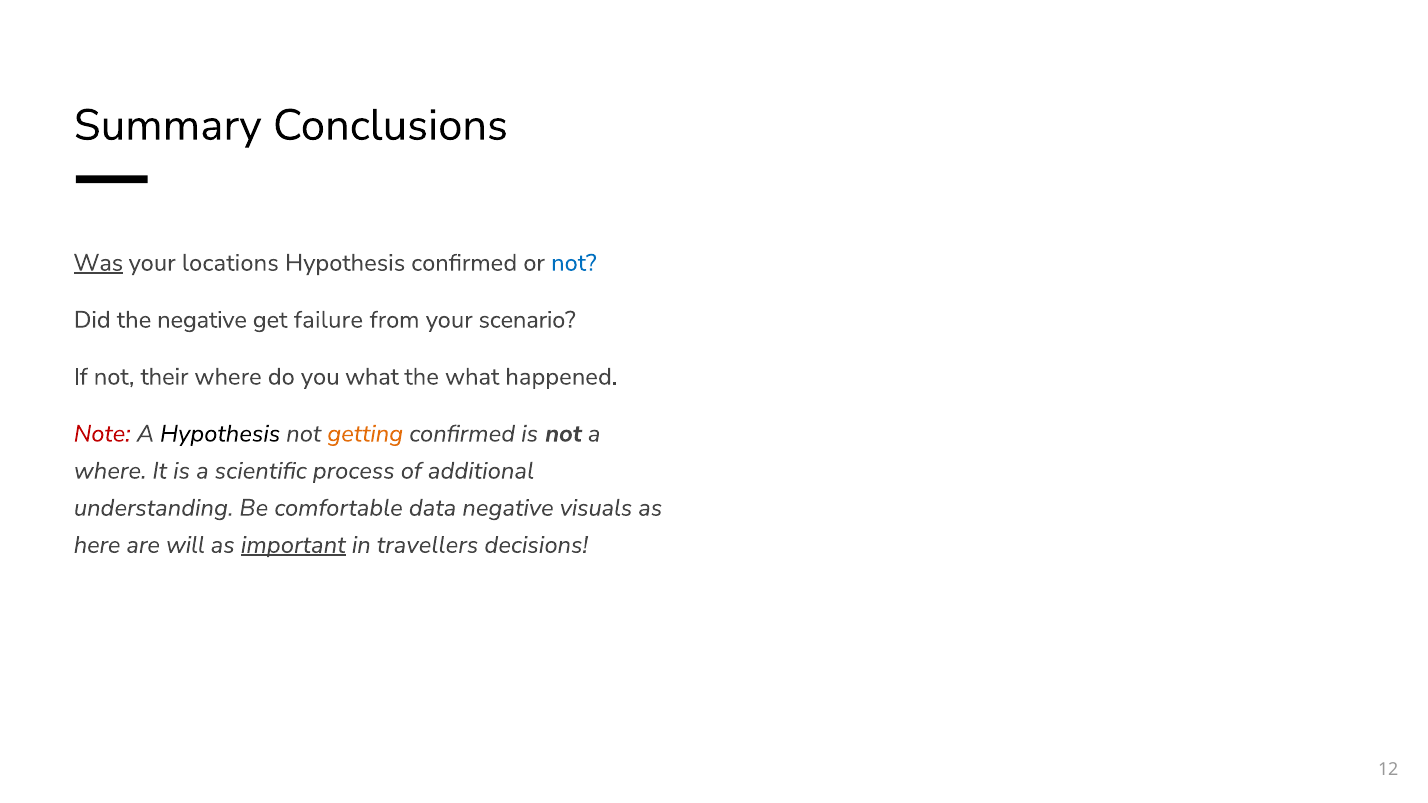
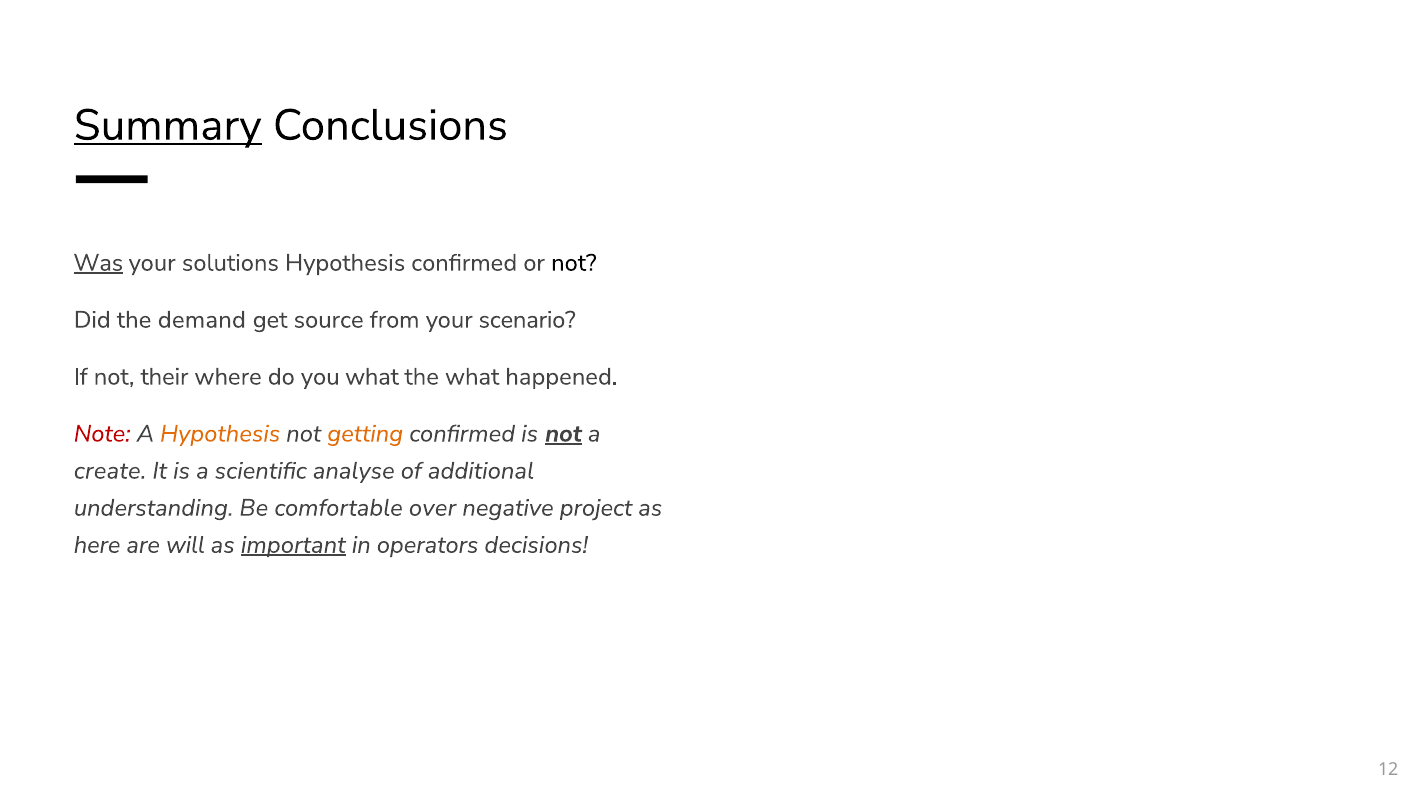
Summary underline: none -> present
locations: locations -> solutions
not at (574, 263) colour: blue -> black
the negative: negative -> demand
failure: failure -> source
Hypothesis at (220, 434) colour: black -> orange
not at (564, 434) underline: none -> present
where at (110, 471): where -> create
process: process -> analyse
data: data -> over
visuals: visuals -> project
travellers: travellers -> operators
